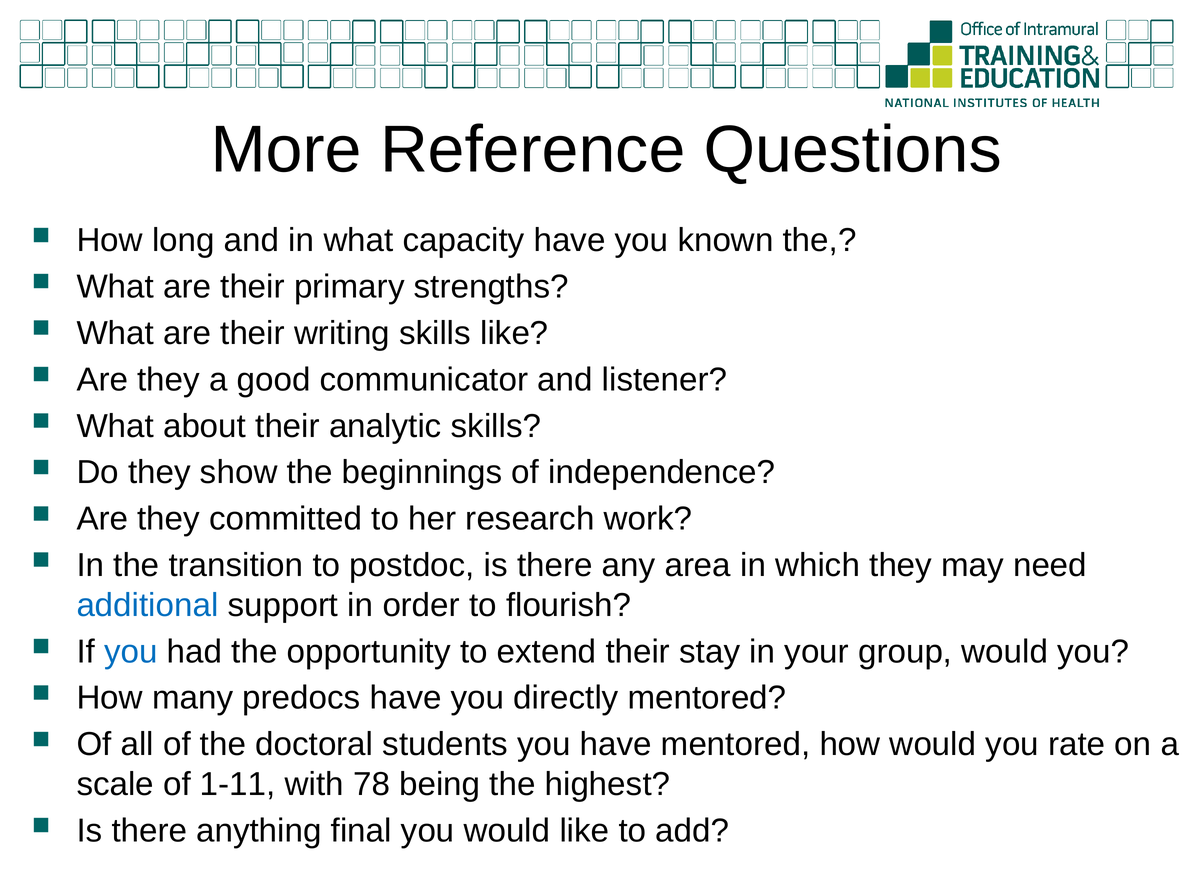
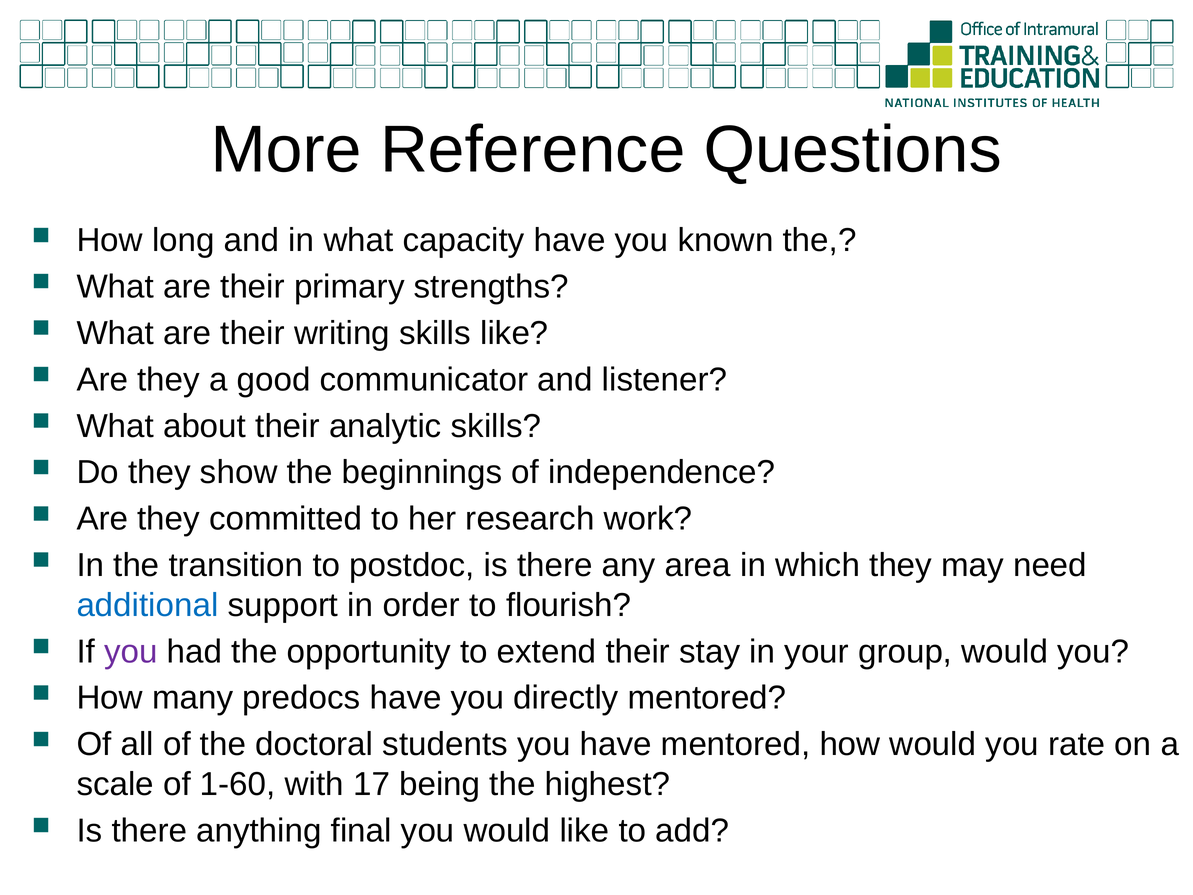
you at (131, 651) colour: blue -> purple
1-11: 1-11 -> 1-60
78: 78 -> 17
